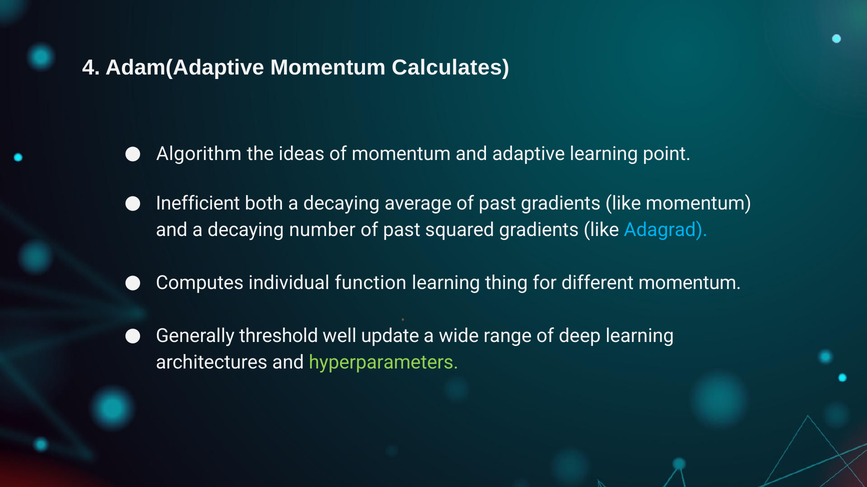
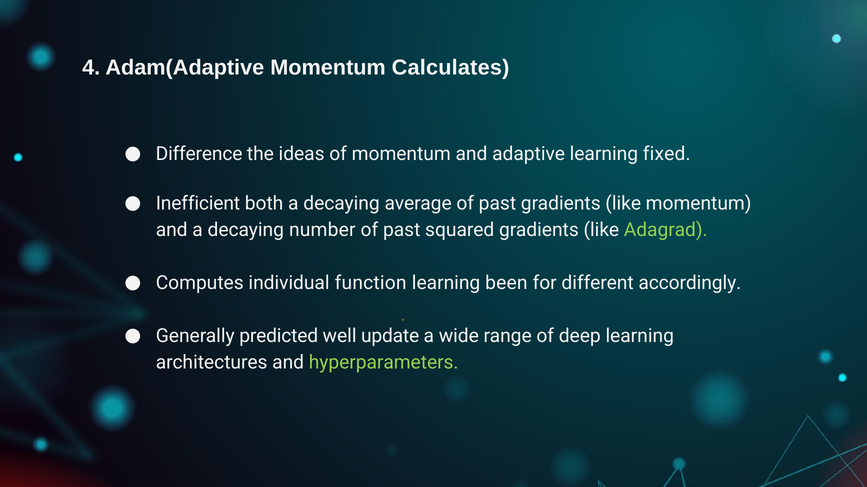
Algorithm: Algorithm -> Difference
point: point -> fixed
Adagrad colour: light blue -> light green
thing: thing -> been
different momentum: momentum -> accordingly
threshold: threshold -> predicted
